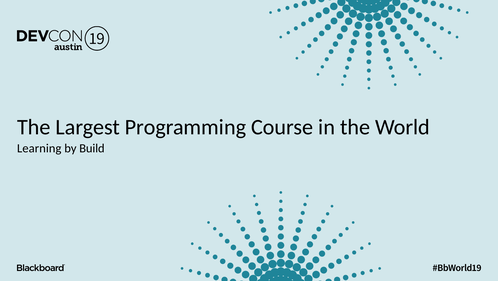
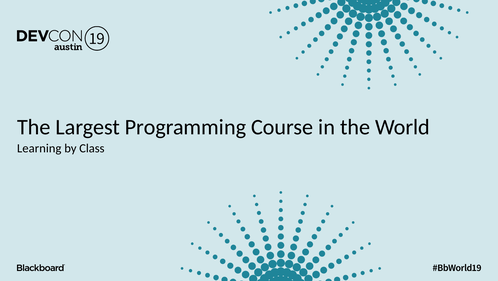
Build: Build -> Class
